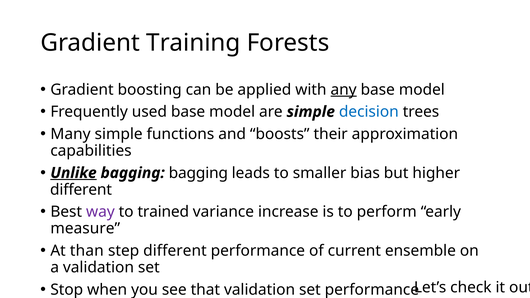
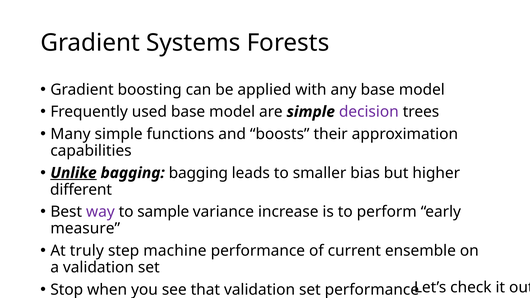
Training: Training -> Systems
any underline: present -> none
decision colour: blue -> purple
trained: trained -> sample
than: than -> truly
step different: different -> machine
